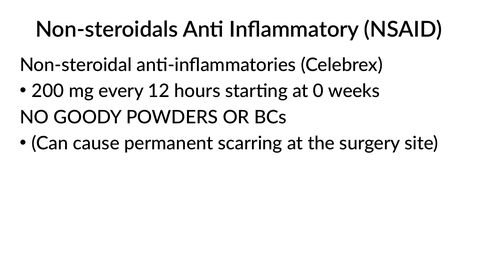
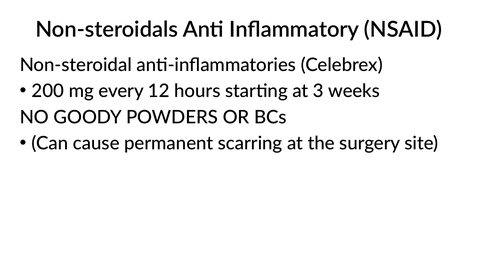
0: 0 -> 3
